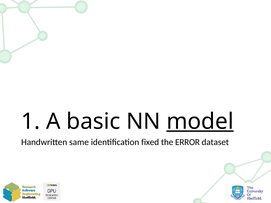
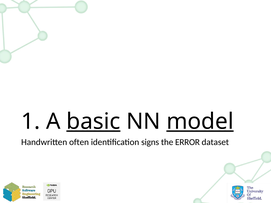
basic underline: none -> present
same: same -> often
fixed: fixed -> signs
